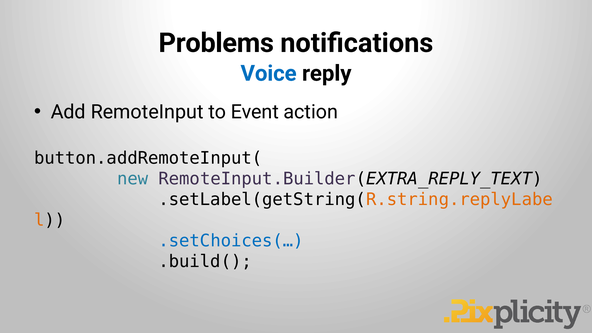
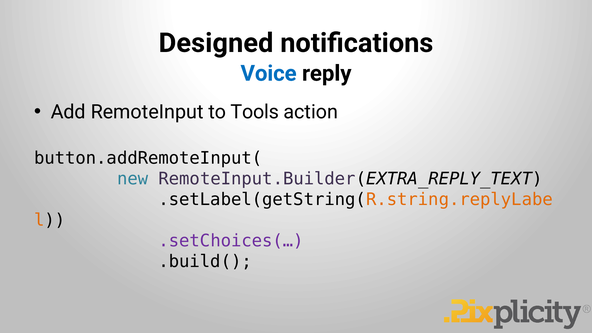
Problems: Problems -> Designed
Event: Event -> Tools
.setChoices(… colour: blue -> purple
